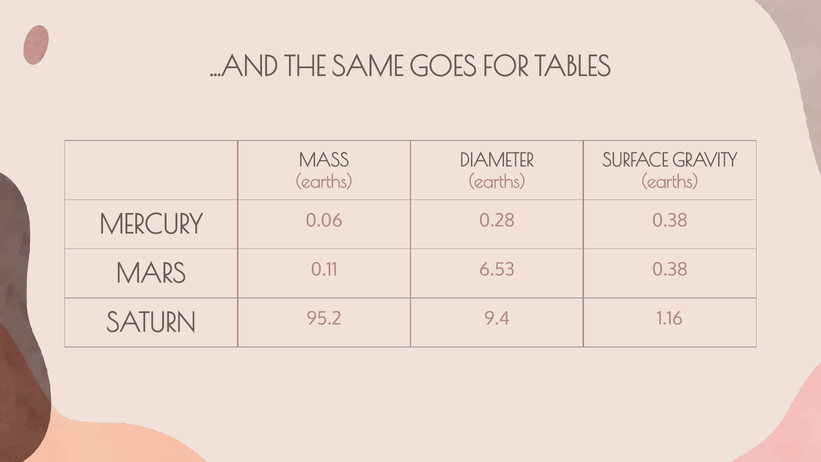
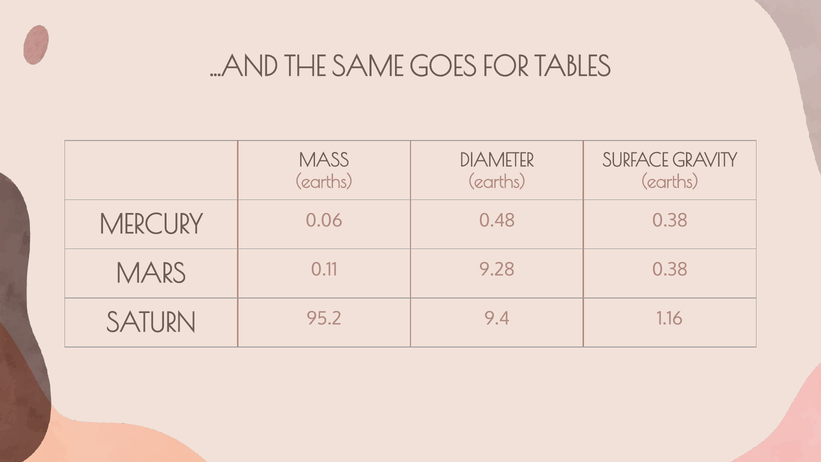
0.28: 0.28 -> 0.48
6.53: 6.53 -> 9.28
